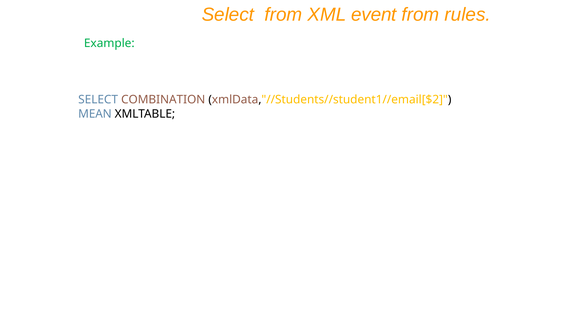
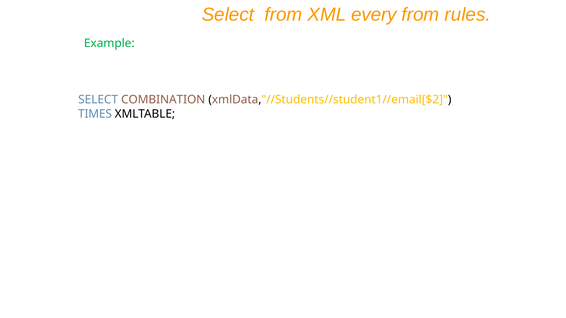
event: event -> every
MEAN: MEAN -> TIMES
